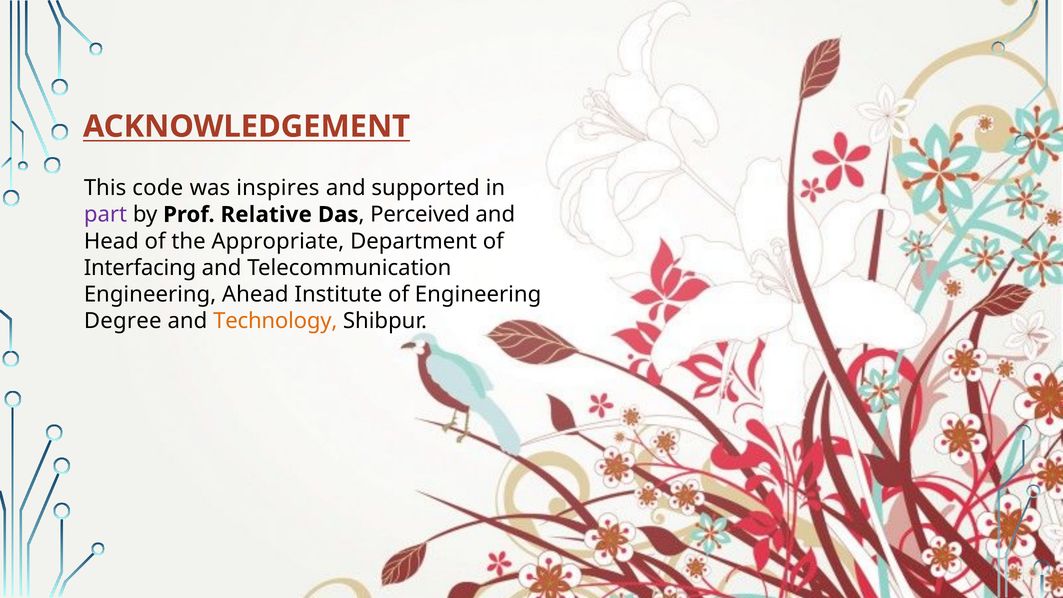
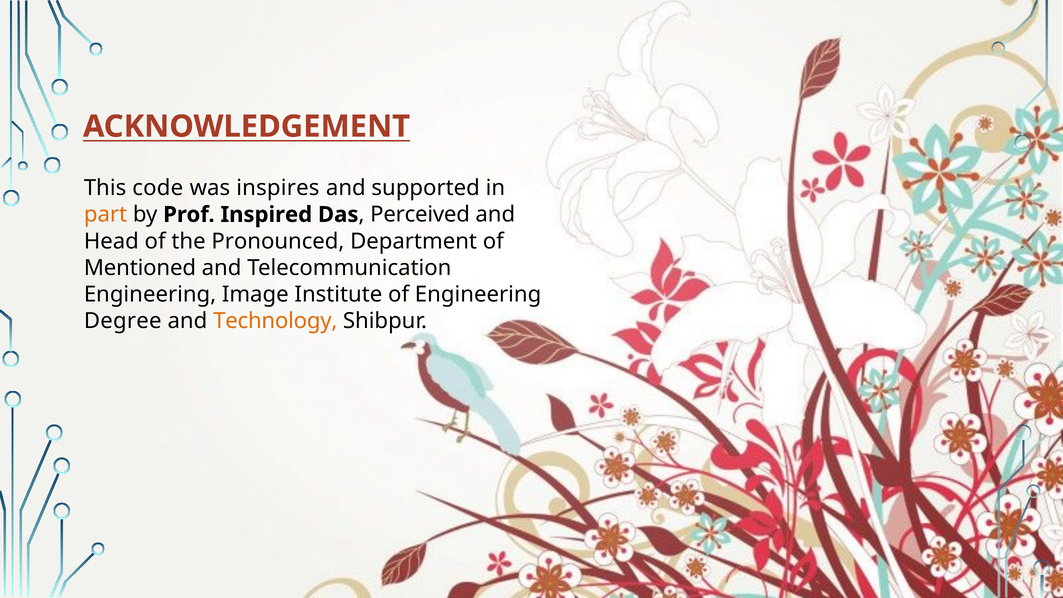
part colour: purple -> orange
Relative: Relative -> Inspired
Appropriate: Appropriate -> Pronounced
Interfacing: Interfacing -> Mentioned
Ahead: Ahead -> Image
